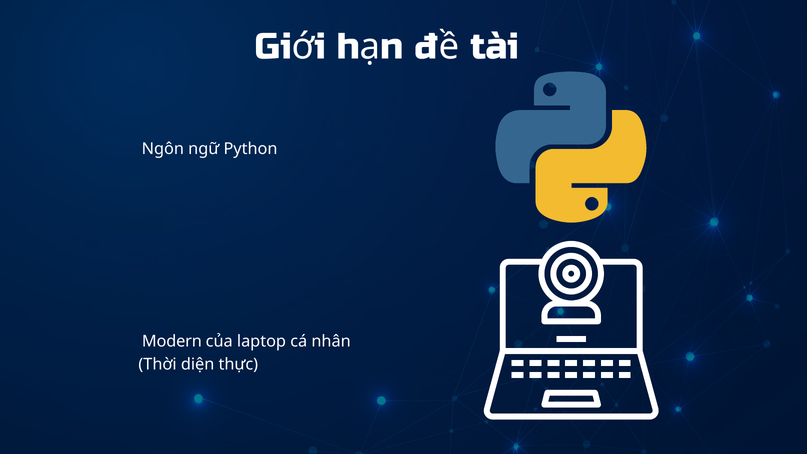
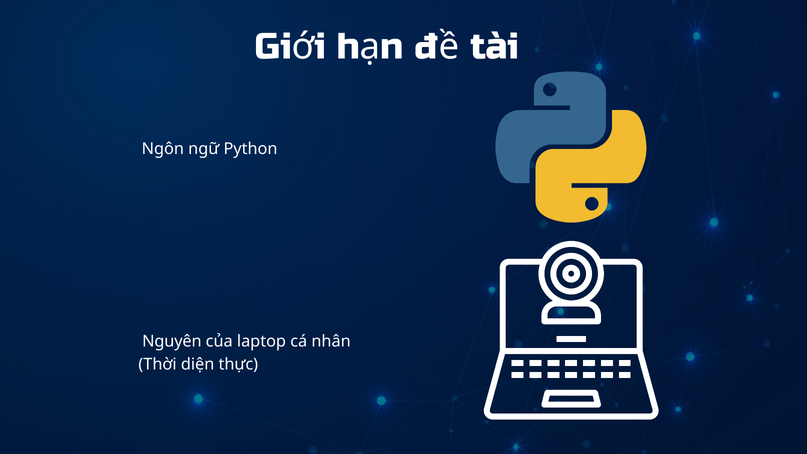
Modern: Modern -> Nguyên
